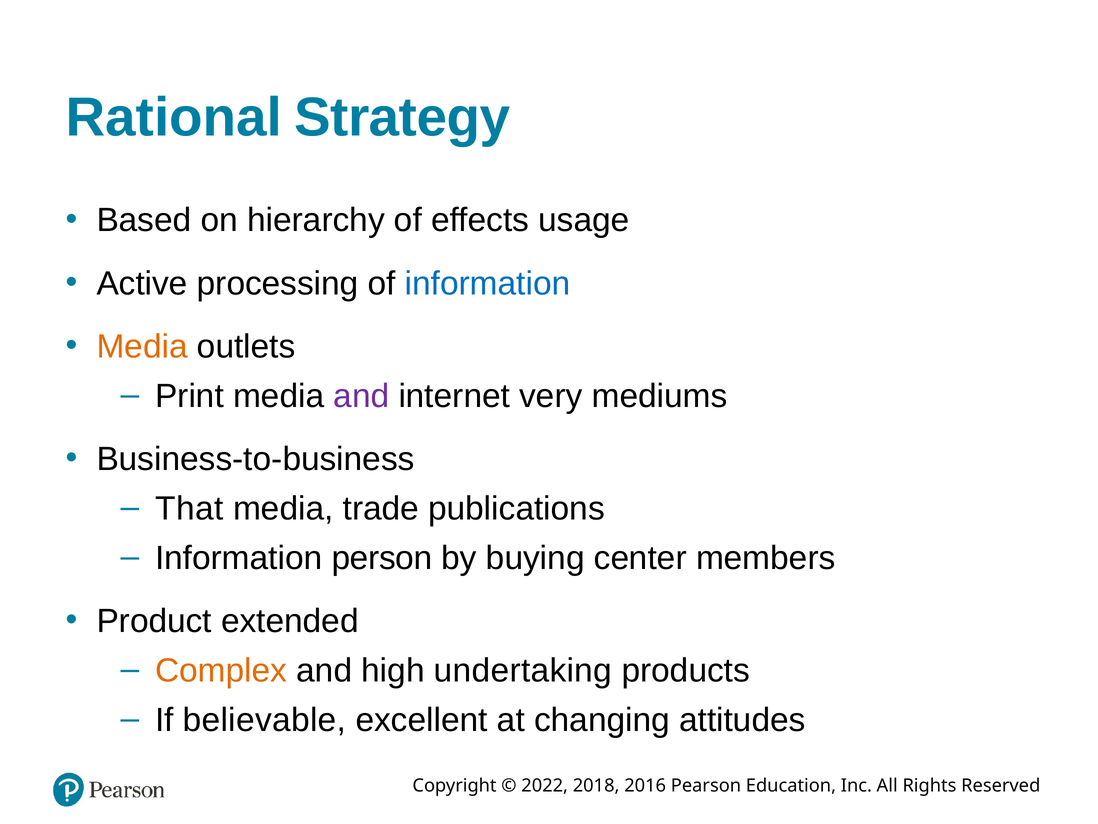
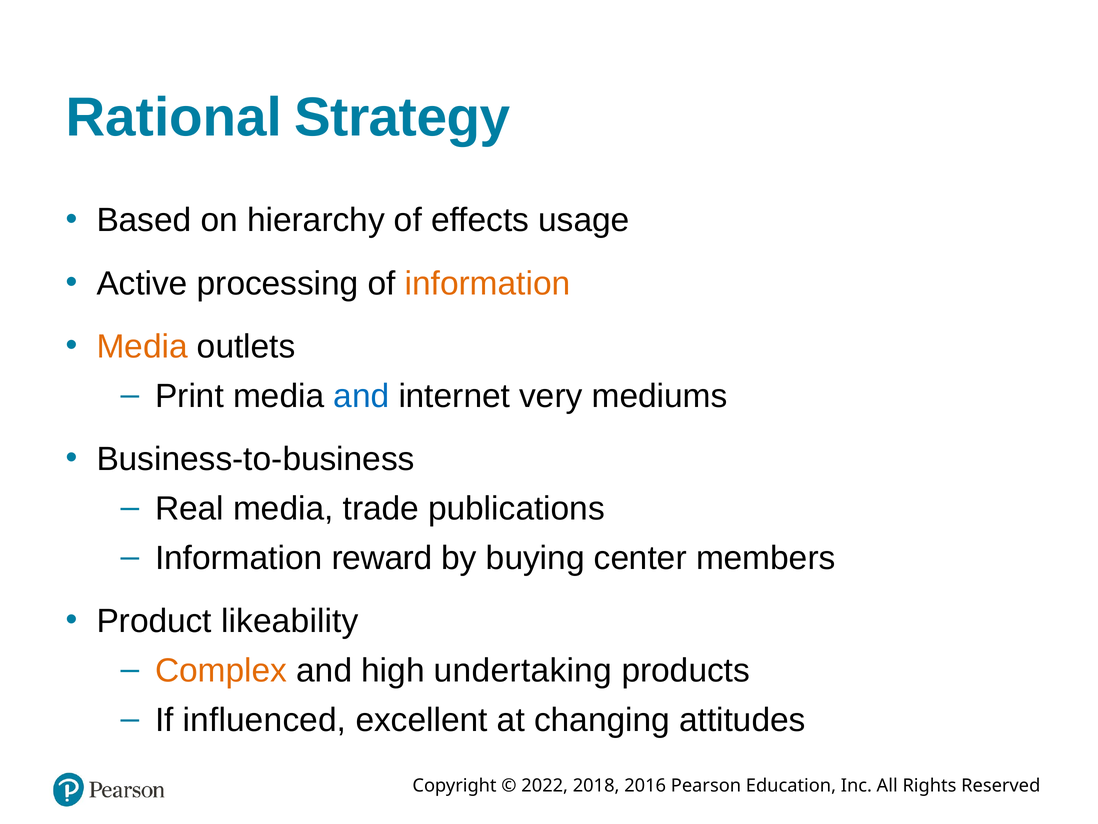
information at (488, 283) colour: blue -> orange
and at (361, 396) colour: purple -> blue
That: That -> Real
person: person -> reward
extended: extended -> likeability
believable: believable -> influenced
